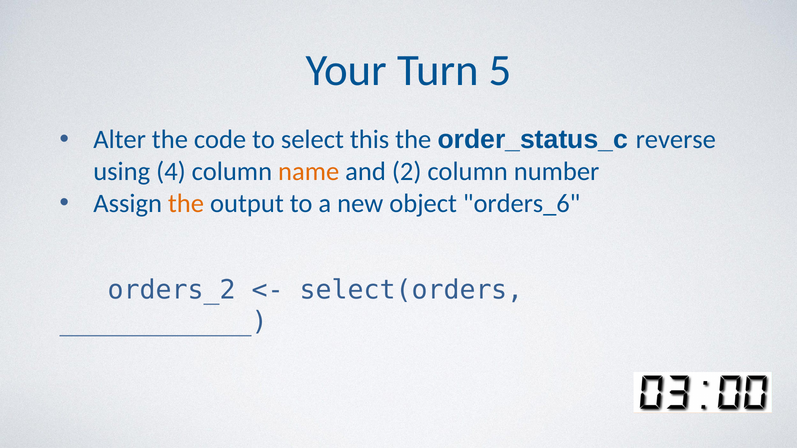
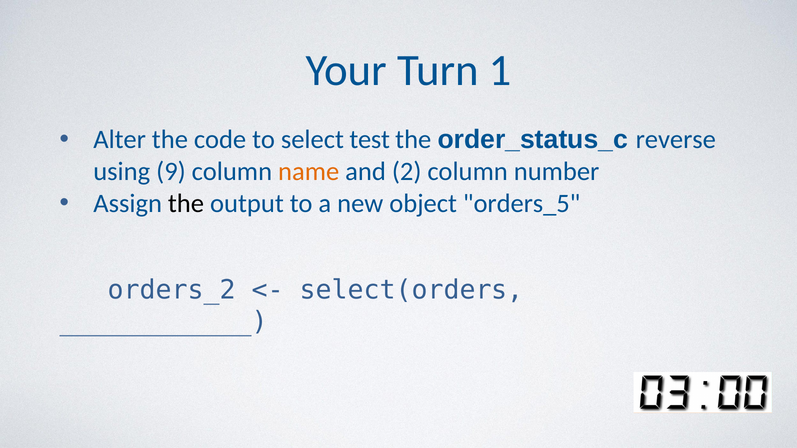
5: 5 -> 1
this: this -> test
4: 4 -> 9
the at (186, 204) colour: orange -> black
orders_6: orders_6 -> orders_5
